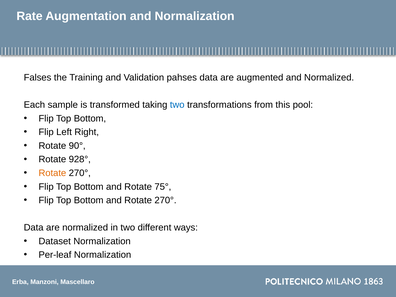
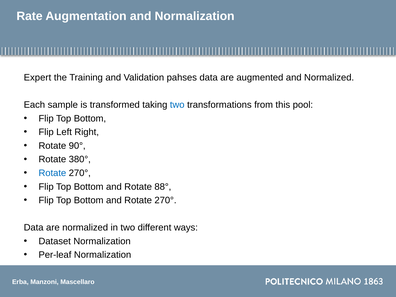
Falses: Falses -> Expert
928°: 928° -> 380°
Rotate at (52, 173) colour: orange -> blue
75°: 75° -> 88°
